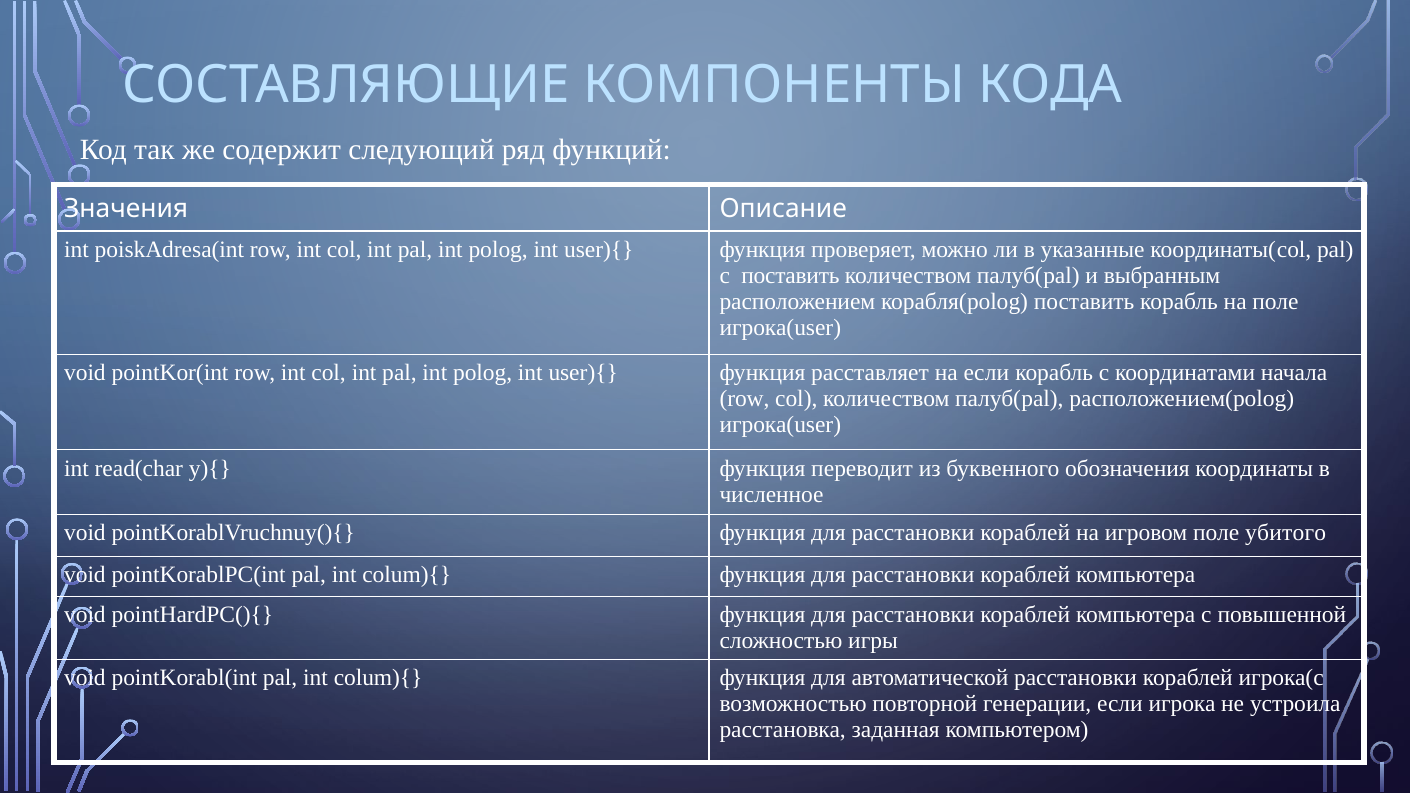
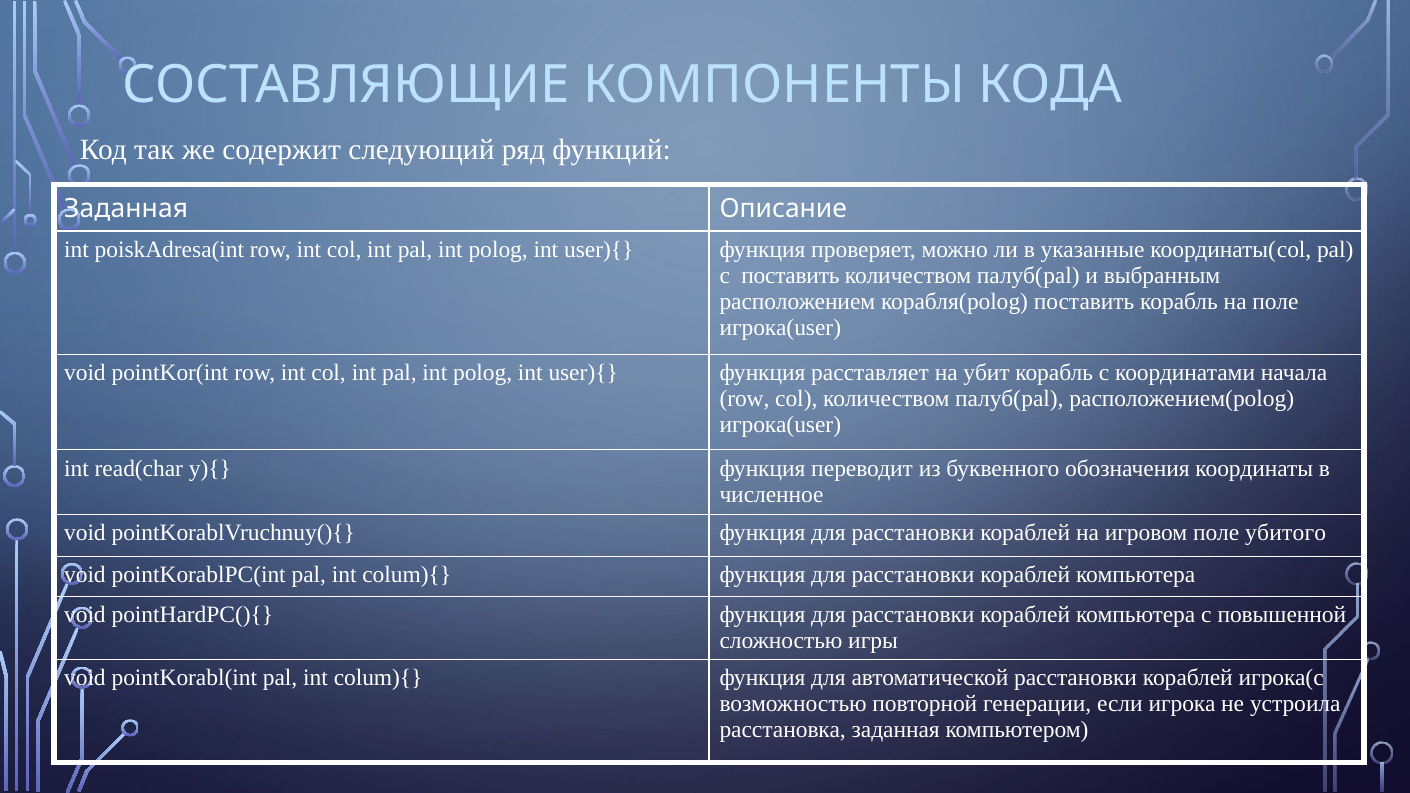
Значения at (126, 209): Значения -> Заданная
на если: если -> убит
